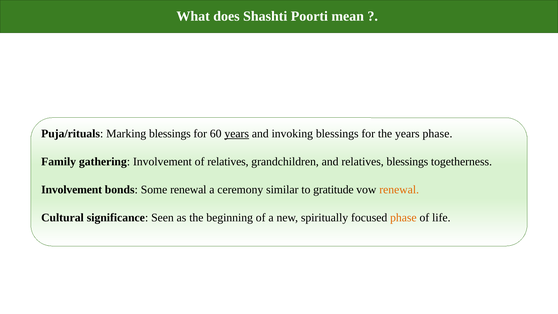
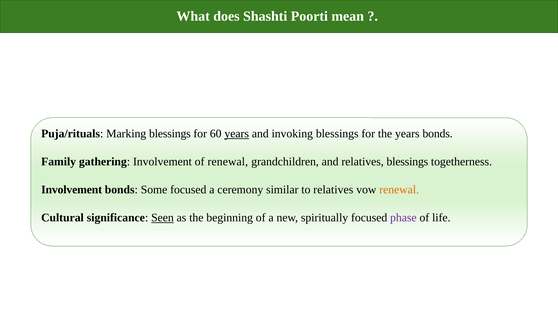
years phase: phase -> bonds
of relatives: relatives -> renewal
Some renewal: renewal -> focused
to gratitude: gratitude -> relatives
Seen underline: none -> present
phase at (403, 217) colour: orange -> purple
